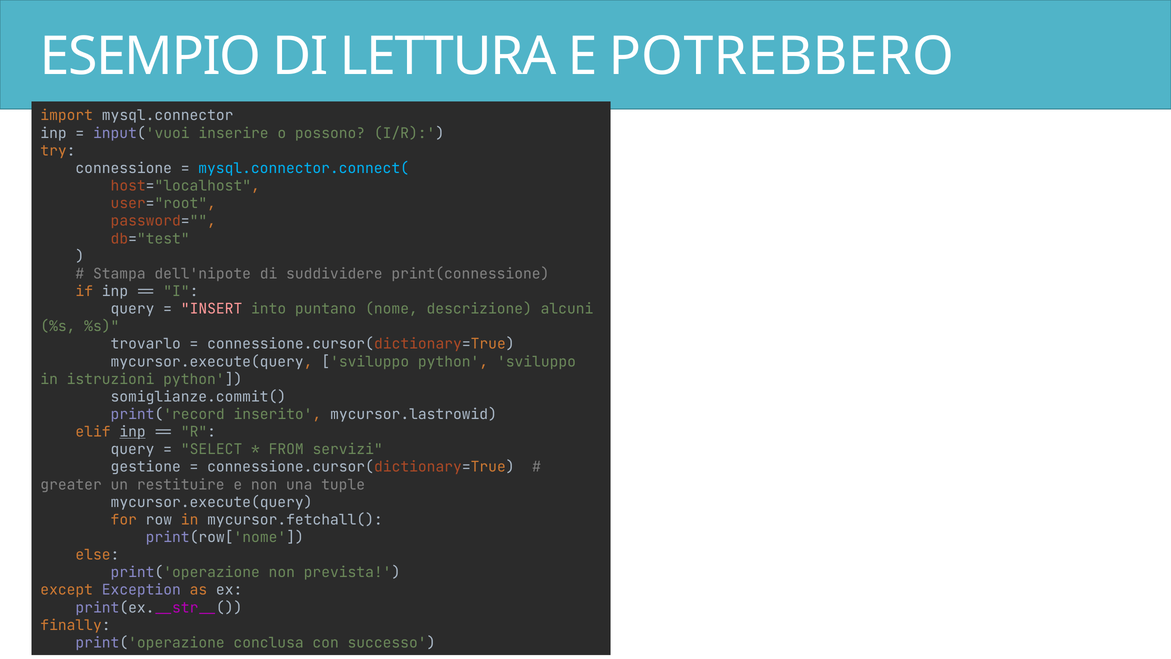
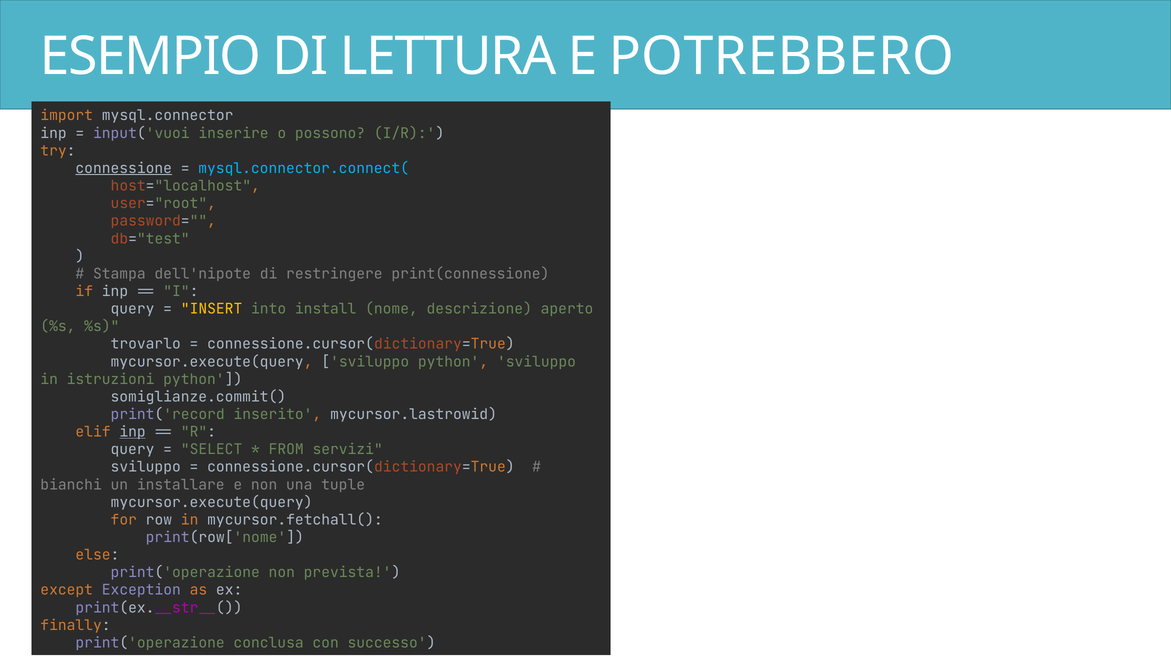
connessione underline: none -> present
suddividere: suddividere -> restringere
INSERT colour: pink -> yellow
puntano: puntano -> install
alcuni: alcuni -> aperto
gestione at (146, 467): gestione -> sviluppo
greater: greater -> bianchi
restituire: restituire -> installare
